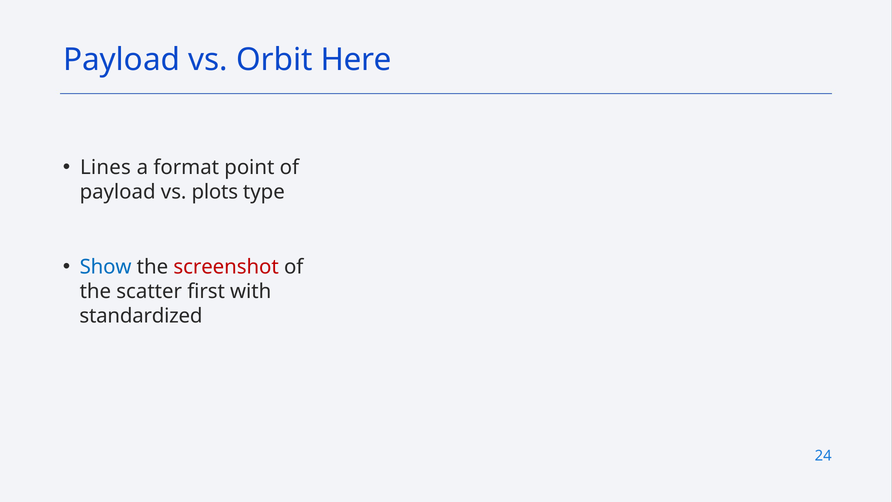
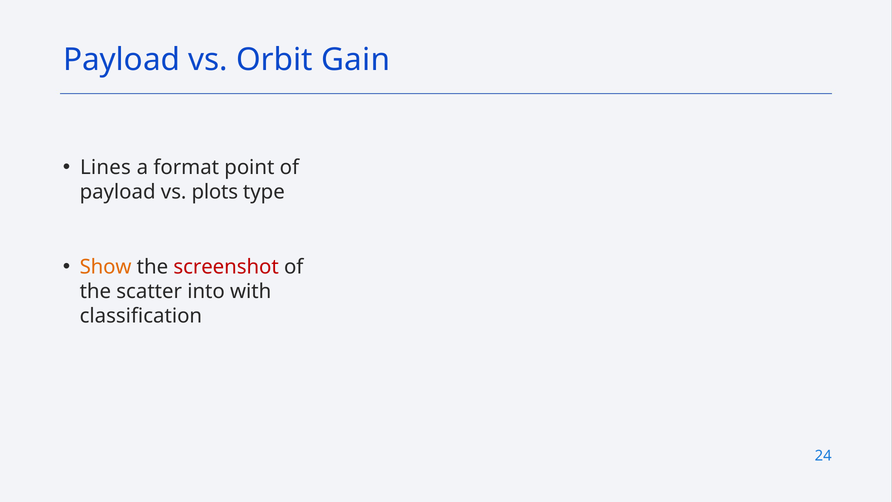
Here: Here -> Gain
Show colour: blue -> orange
first: first -> into
standardized: standardized -> classification
